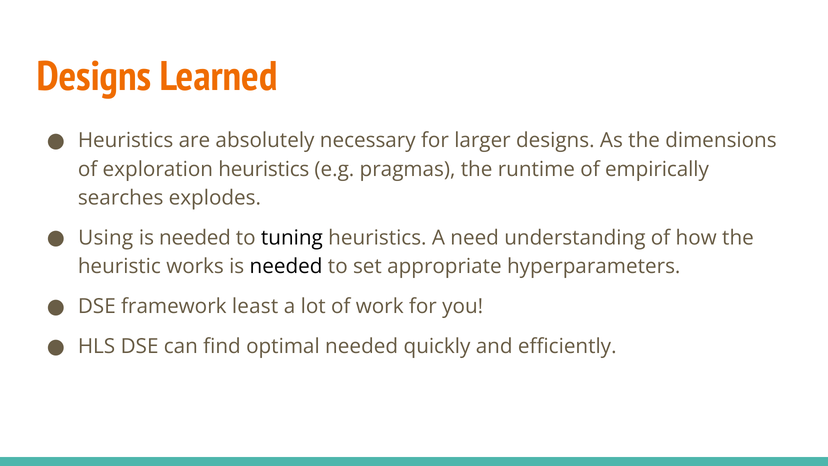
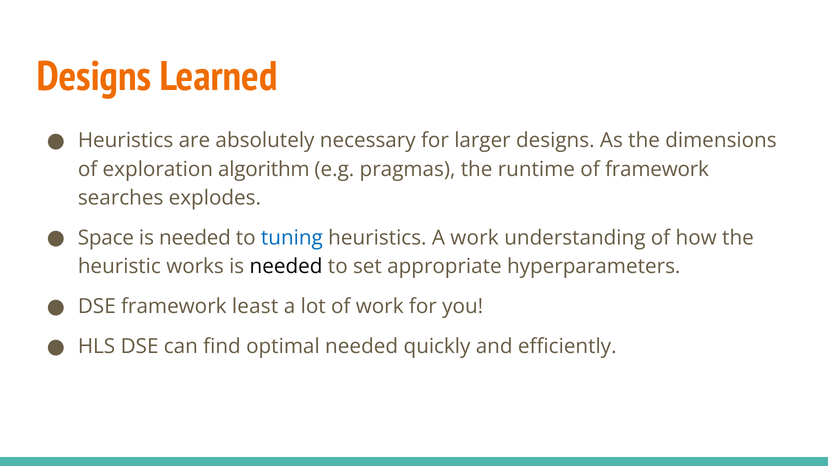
exploration heuristics: heuristics -> algorithm
of empirically: empirically -> framework
Using: Using -> Space
tuning colour: black -> blue
A need: need -> work
